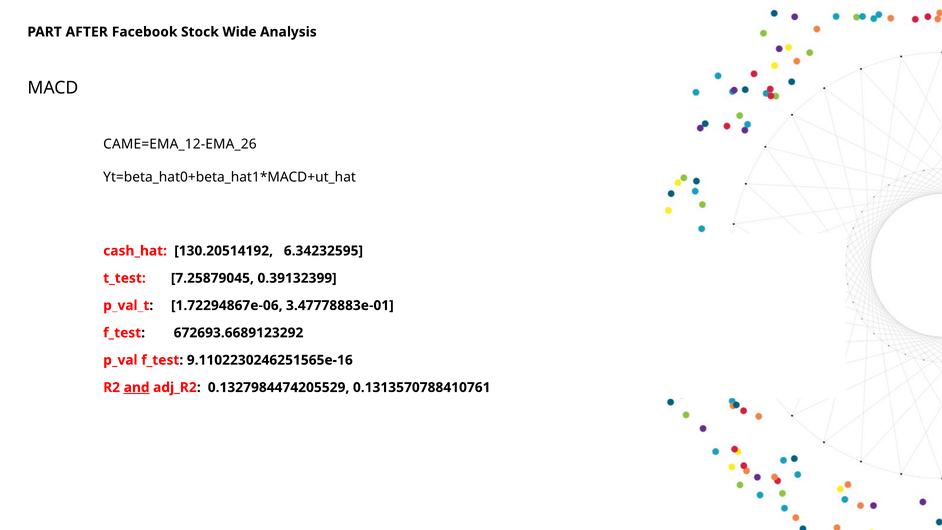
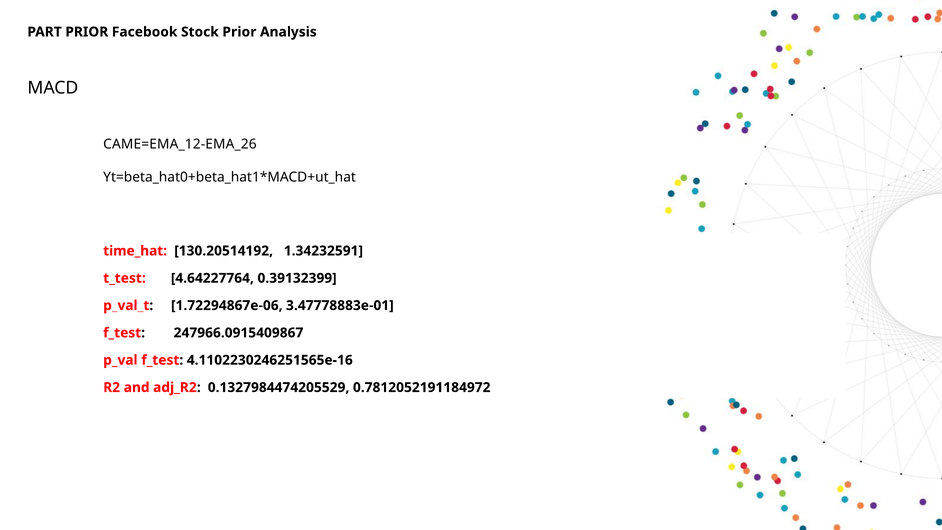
PART AFTER: AFTER -> PRIOR
Stock Wide: Wide -> Prior
cash_hat: cash_hat -> time_hat
6.34232595: 6.34232595 -> 1.34232591
7.25879045: 7.25879045 -> 4.64227764
672693.6689123292: 672693.6689123292 -> 247966.0915409867
9.1102230246251565e-16: 9.1102230246251565e-16 -> 4.1102230246251565e-16
and underline: present -> none
0.1313570788410761: 0.1313570788410761 -> 0.7812052191184972
